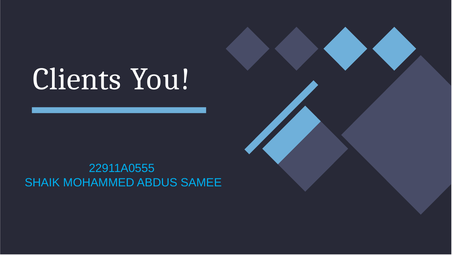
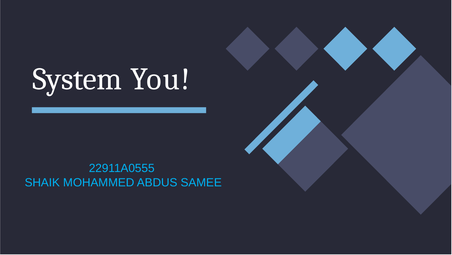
Clients: Clients -> System
